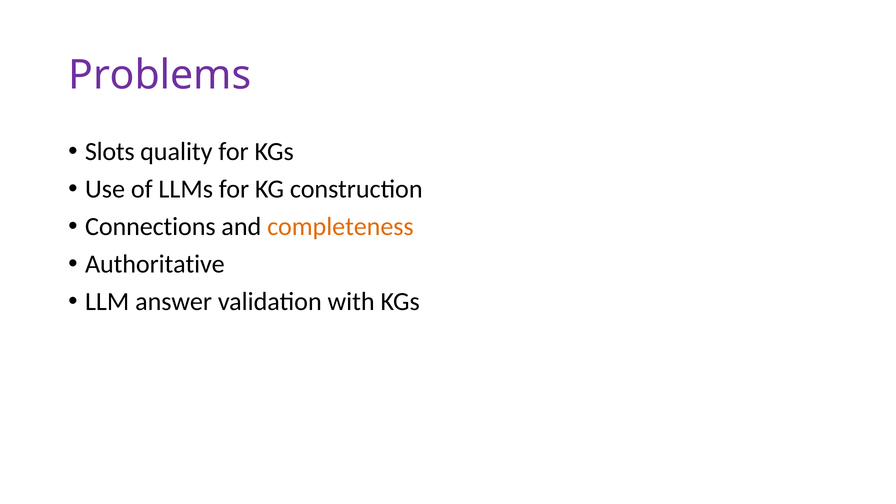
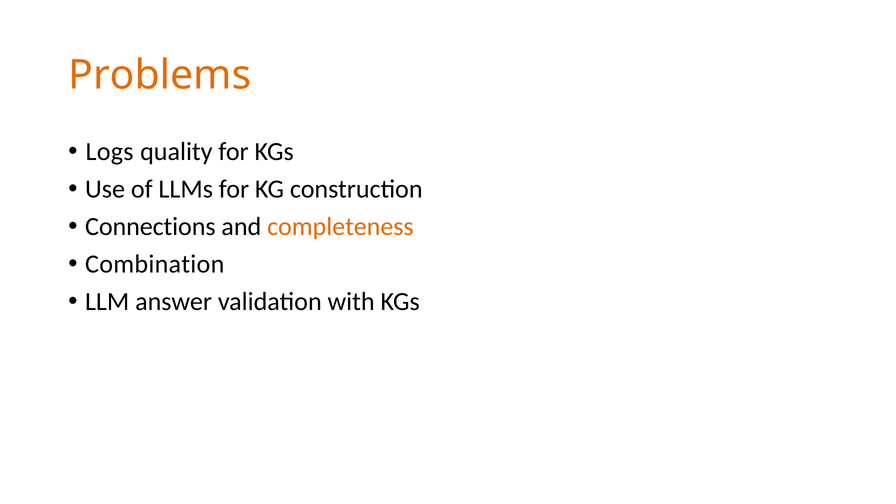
Problems colour: purple -> orange
Slots: Slots -> Logs
Authoritative: Authoritative -> Combination
